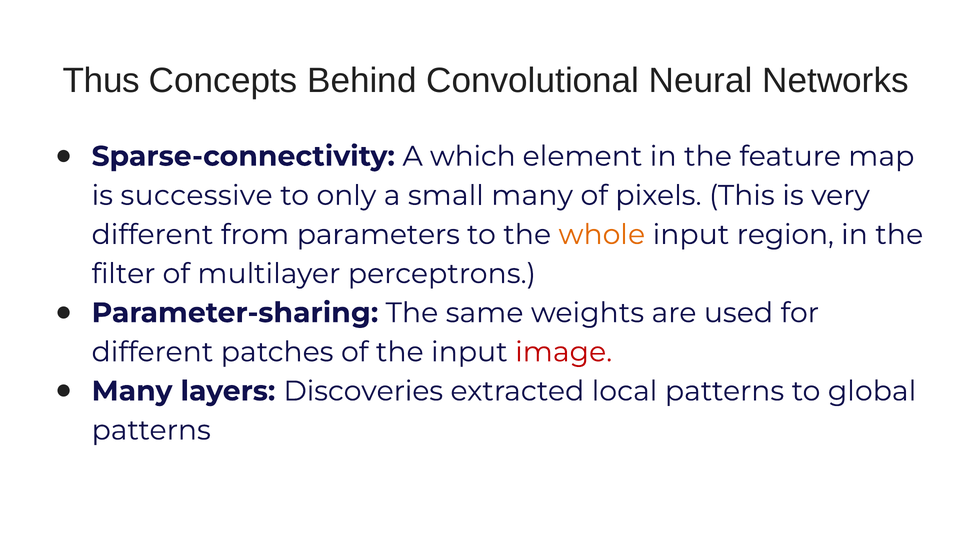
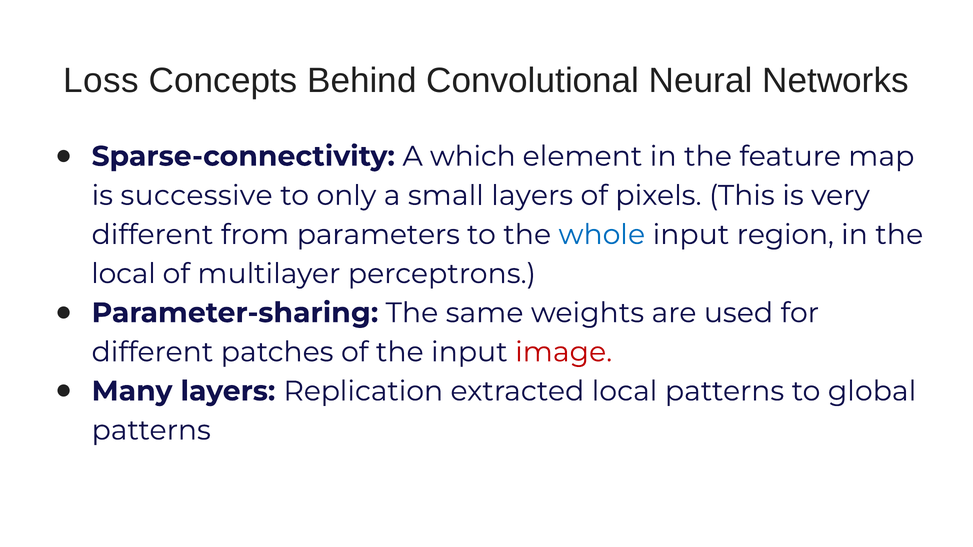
Thus: Thus -> Loss
small many: many -> layers
whole colour: orange -> blue
filter at (123, 274): filter -> local
Discoveries: Discoveries -> Replication
